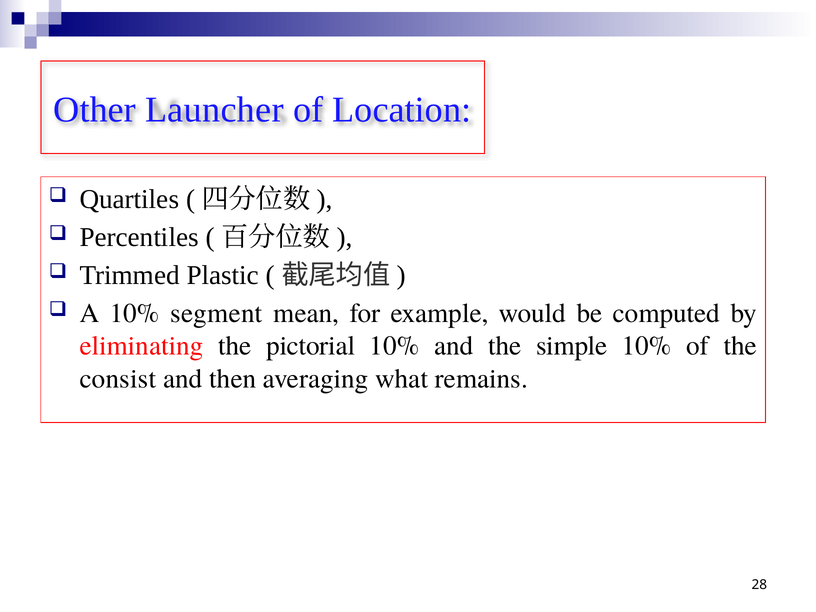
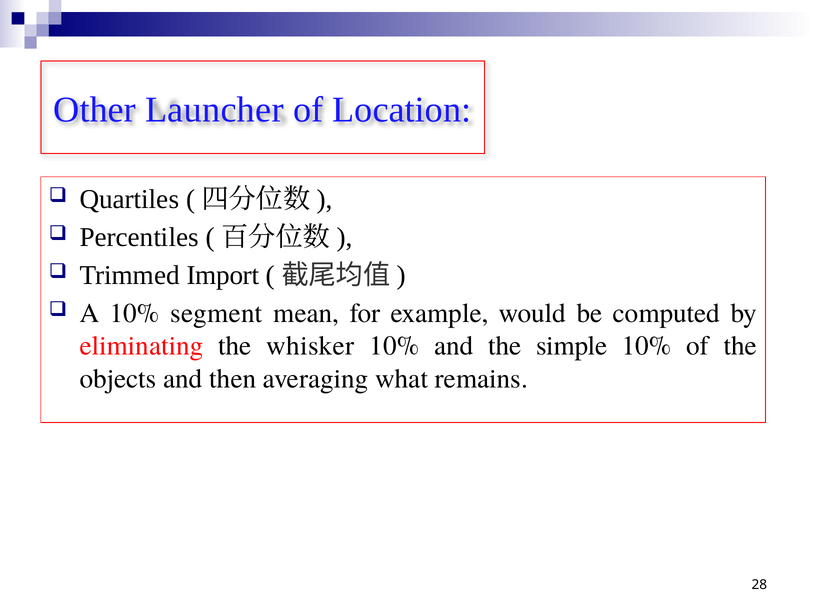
Plastic: Plastic -> Import
pictorial: pictorial -> whisker
consist: consist -> objects
